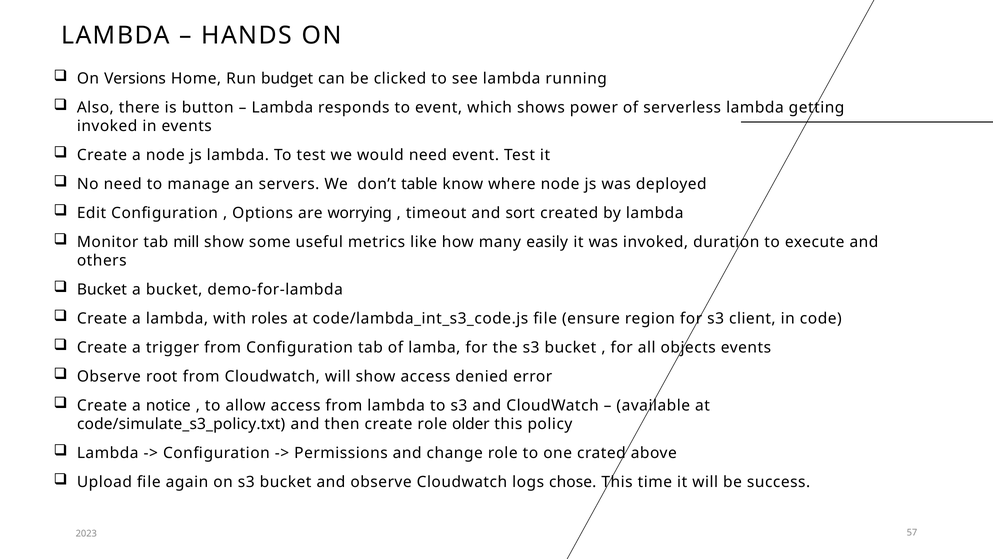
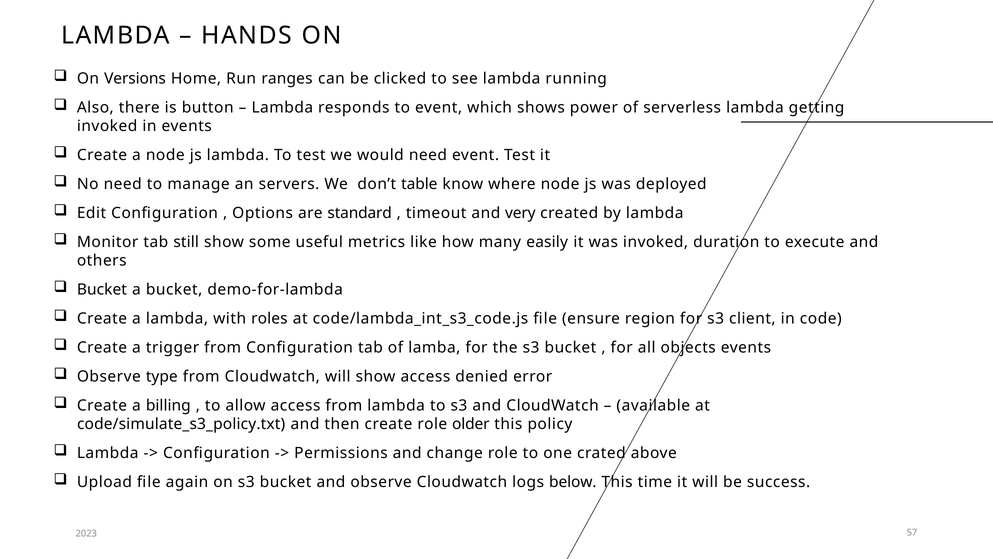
budget: budget -> ranges
worrying: worrying -> standard
sort: sort -> very
mill: mill -> still
root: root -> type
notice: notice -> billing
chose: chose -> below
